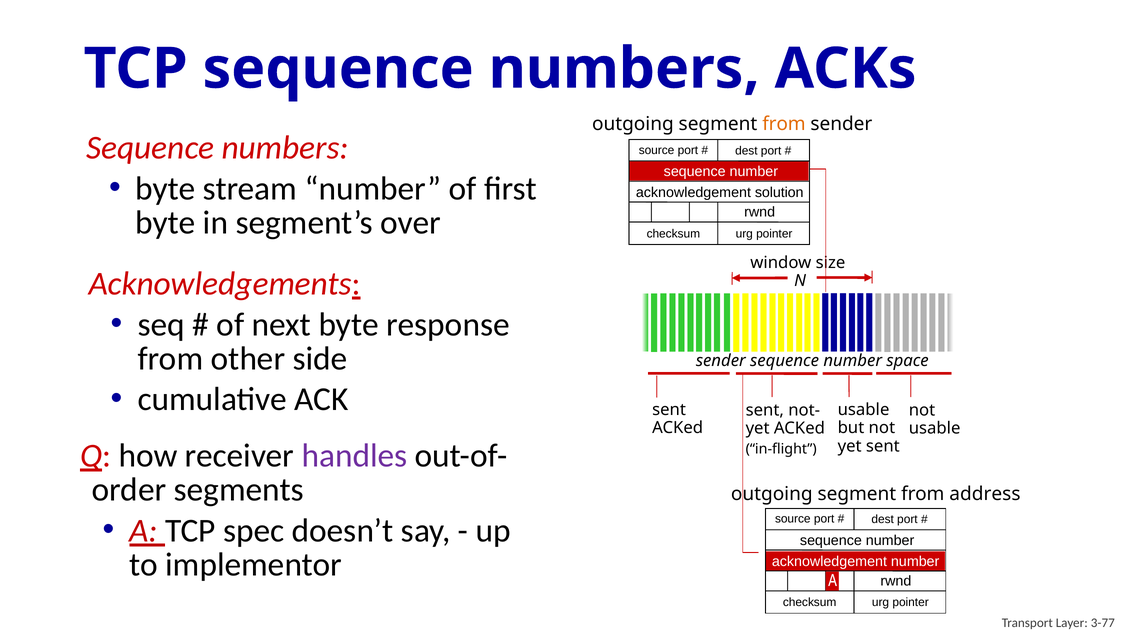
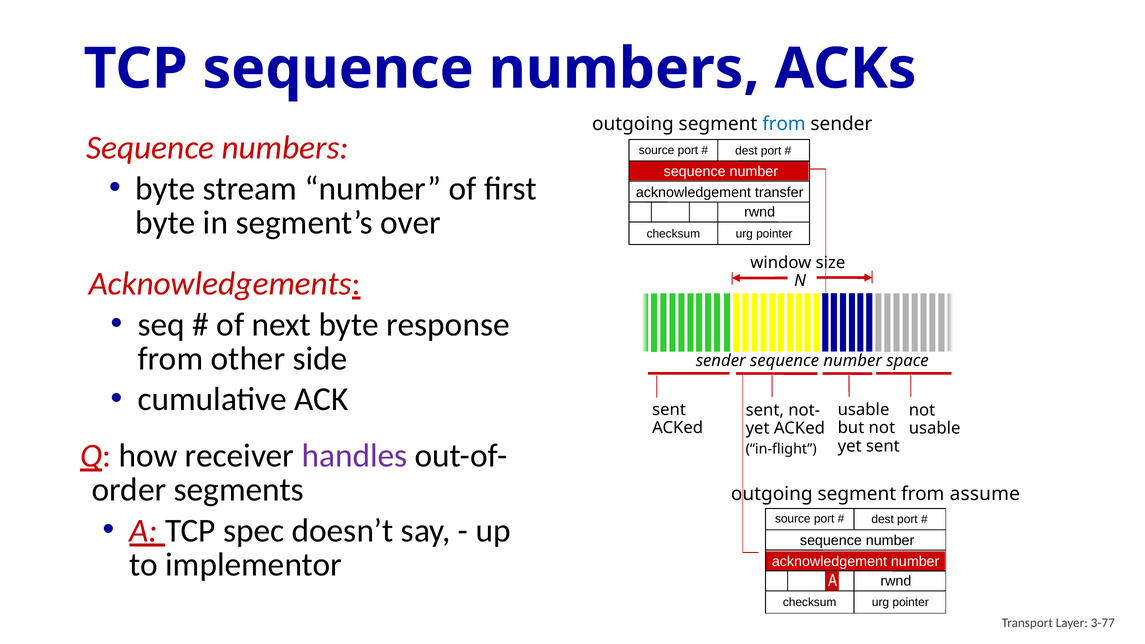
from at (784, 124) colour: orange -> blue
solution: solution -> transfer
address: address -> assume
